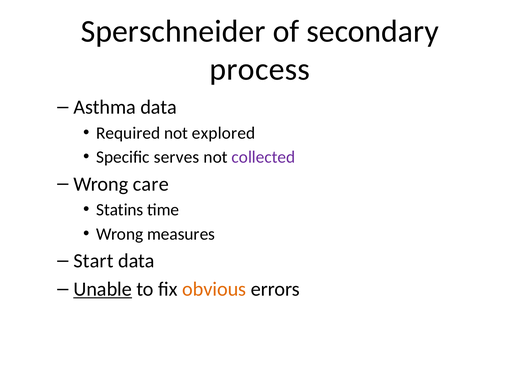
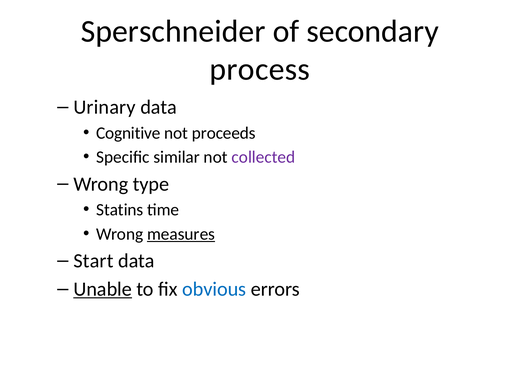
Asthma: Asthma -> Urinary
Required: Required -> Cognitive
explored: explored -> proceeds
serves: serves -> similar
care: care -> type
measures underline: none -> present
obvious colour: orange -> blue
